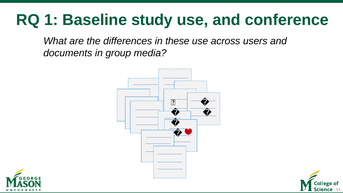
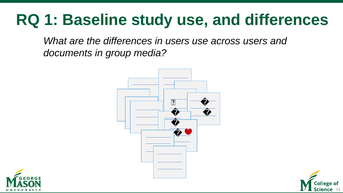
and conference: conference -> differences
in these: these -> users
